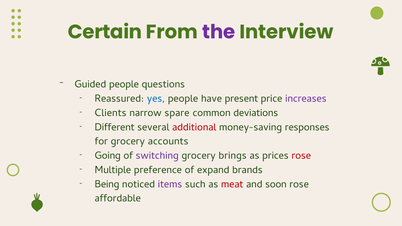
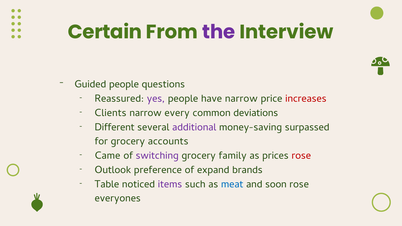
yes colour: blue -> purple
have present: present -> narrow
increases colour: purple -> red
spare: spare -> every
additional colour: red -> purple
responses: responses -> surpassed
Going: Going -> Came
brings: brings -> family
Multiple: Multiple -> Outlook
Being: Being -> Table
meat colour: red -> blue
affordable: affordable -> everyones
